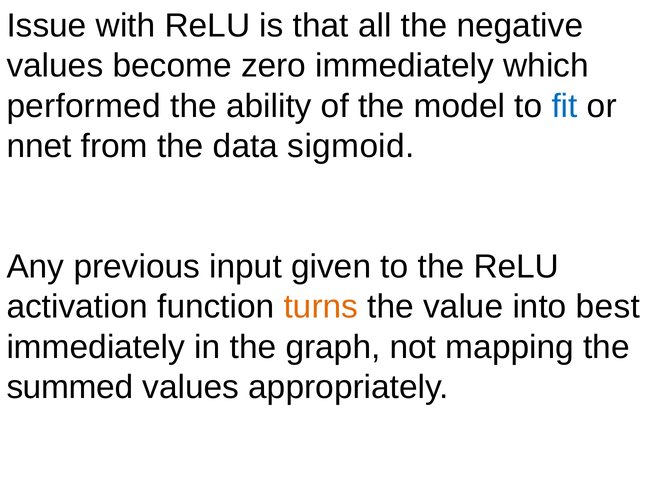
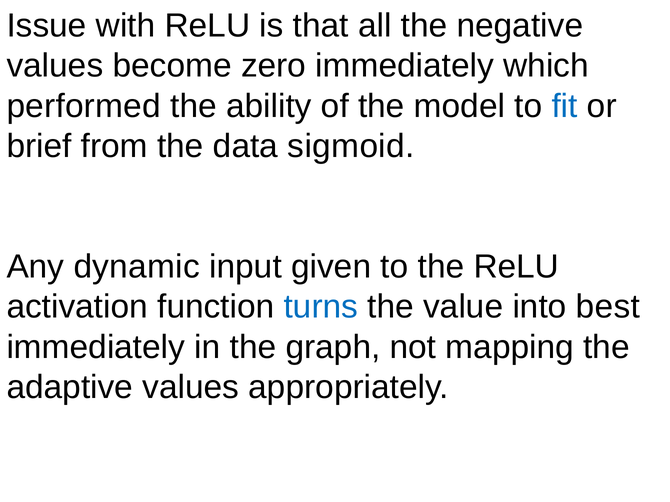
nnet: nnet -> brief
previous: previous -> dynamic
turns colour: orange -> blue
summed: summed -> adaptive
